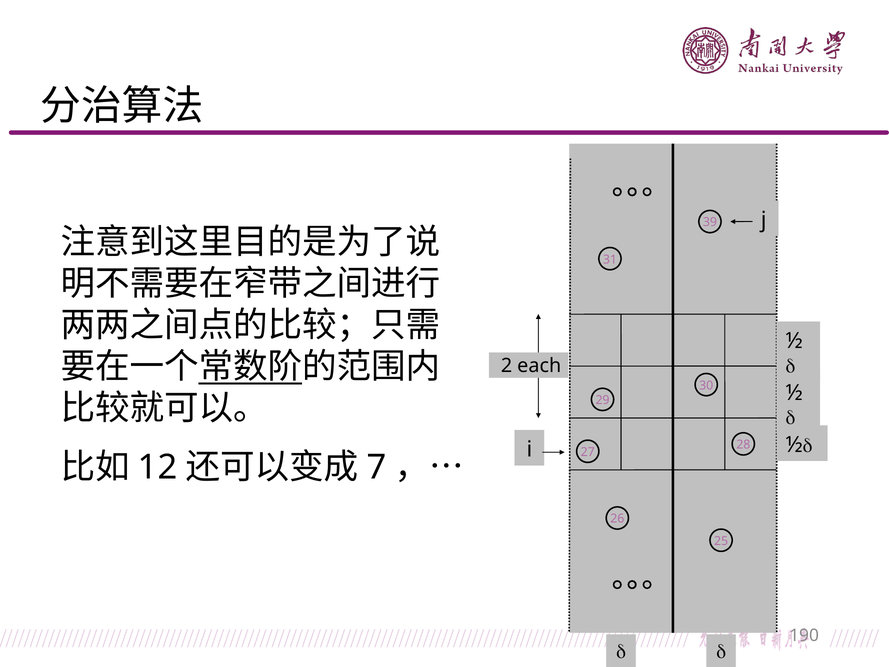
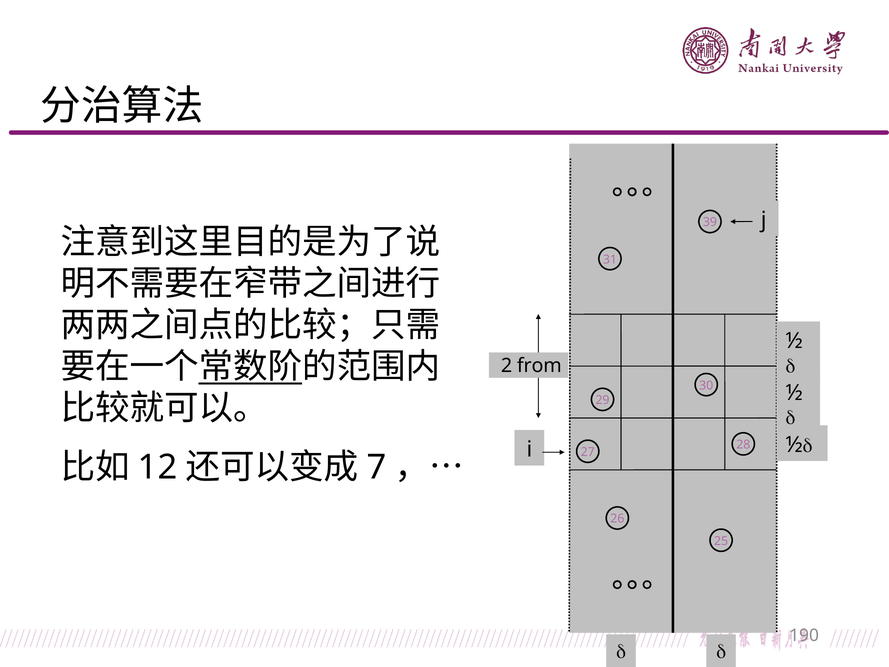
each: each -> from
